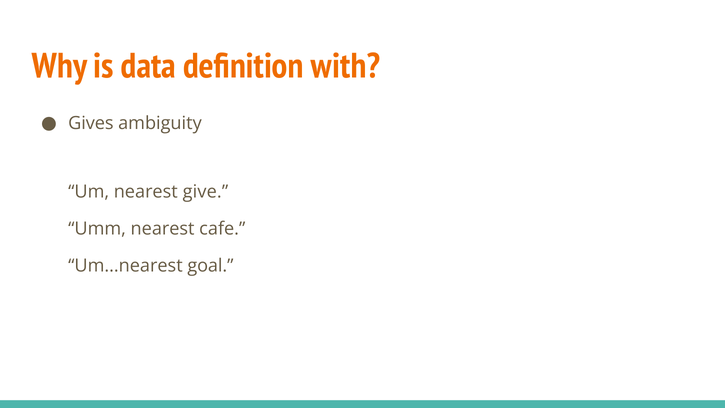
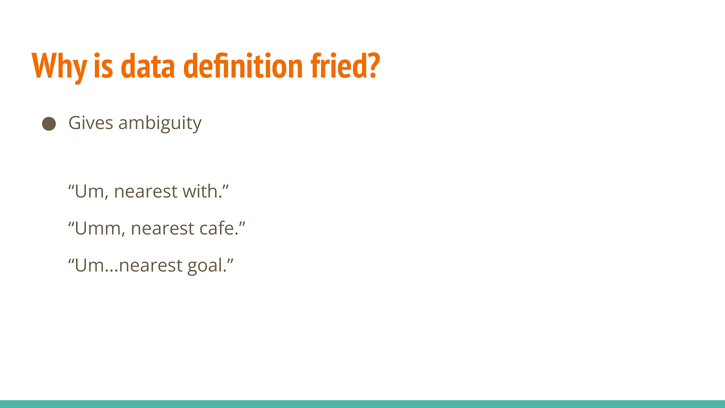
with: with -> fried
give: give -> with
